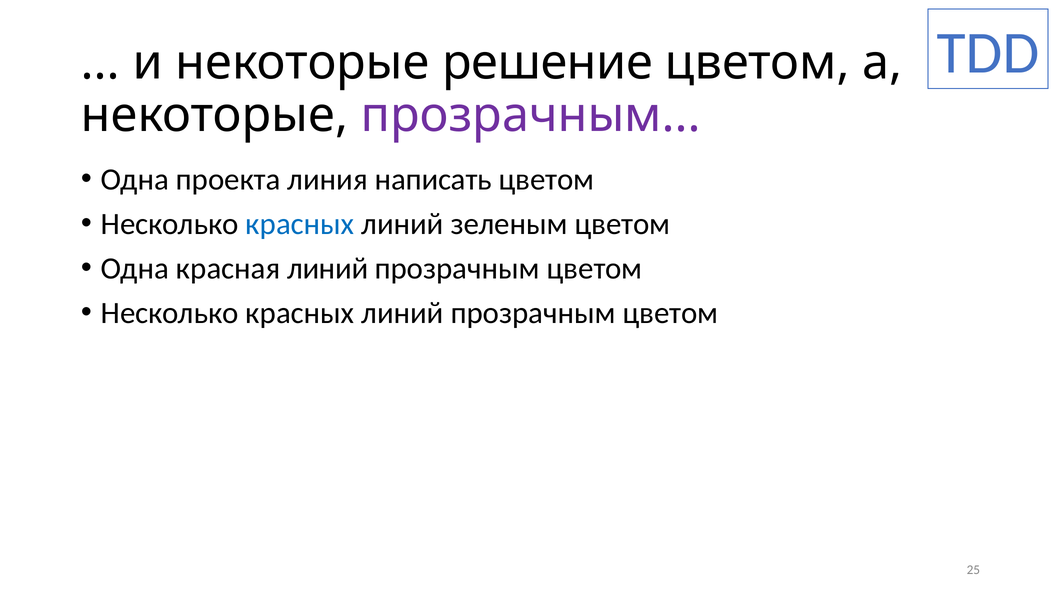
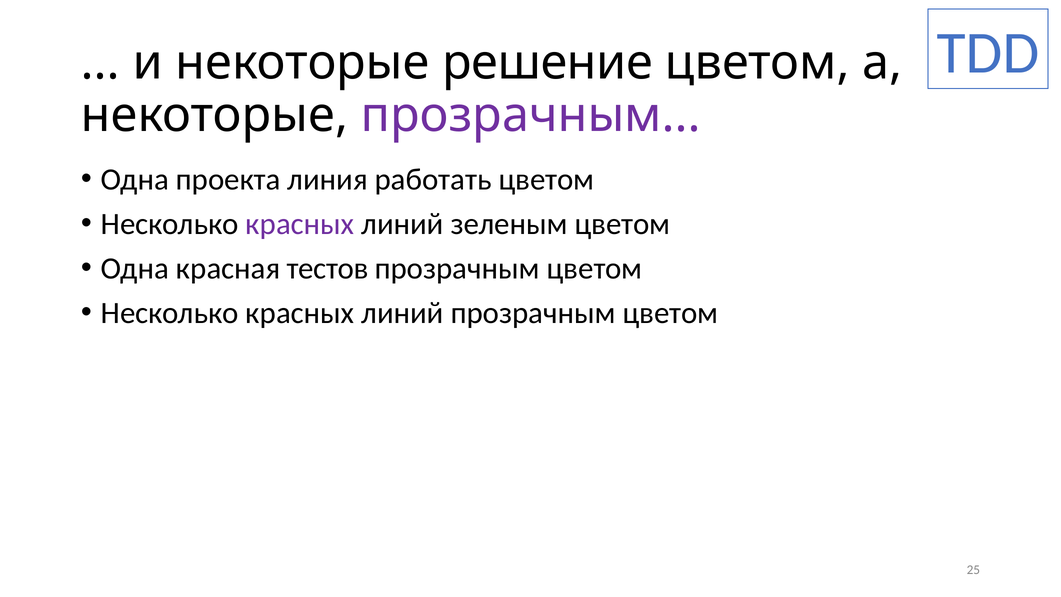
написать: написать -> работать
красных at (300, 224) colour: blue -> purple
красная линий: линий -> тестов
